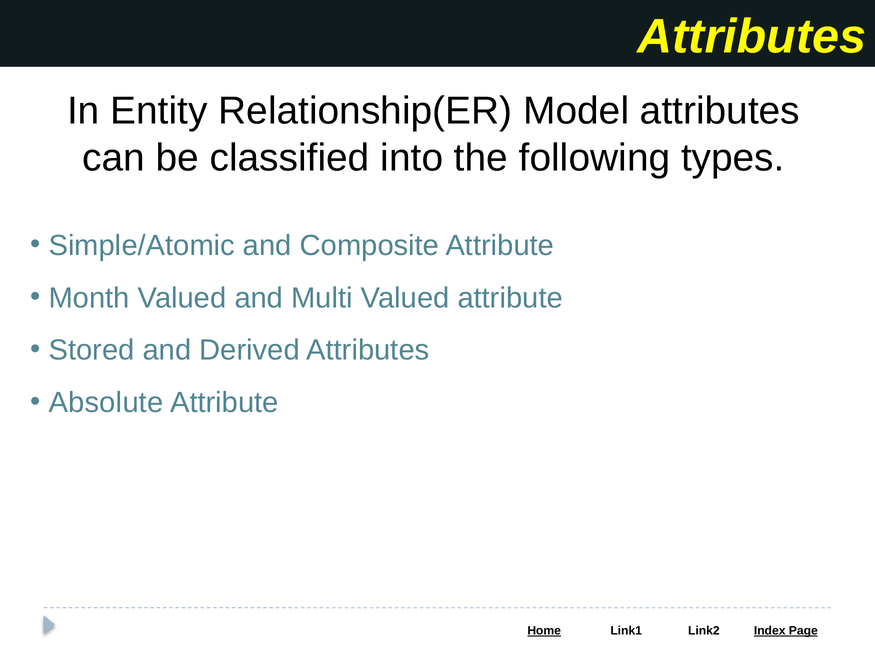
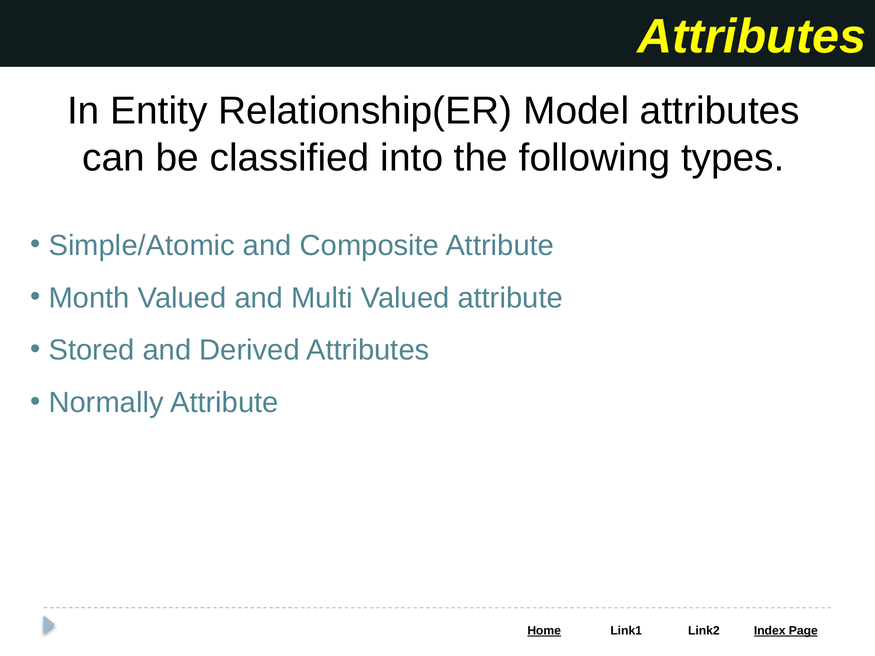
Absolute: Absolute -> Normally
